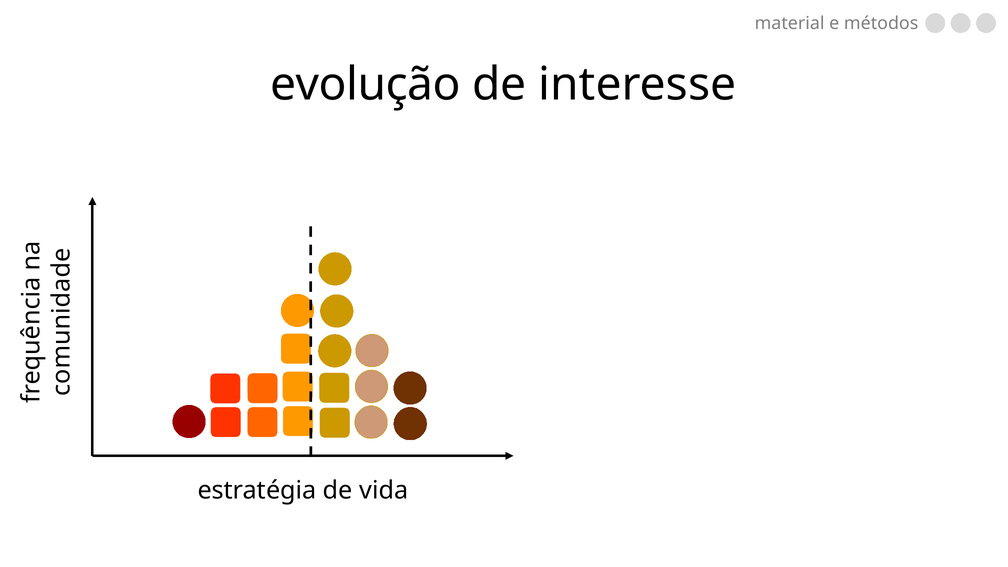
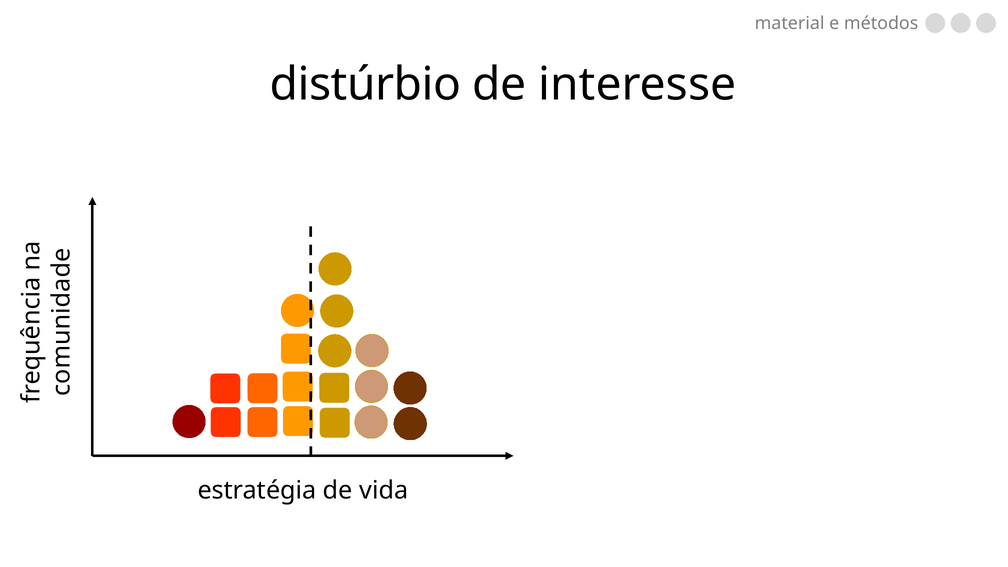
evolução: evolução -> distúrbio
